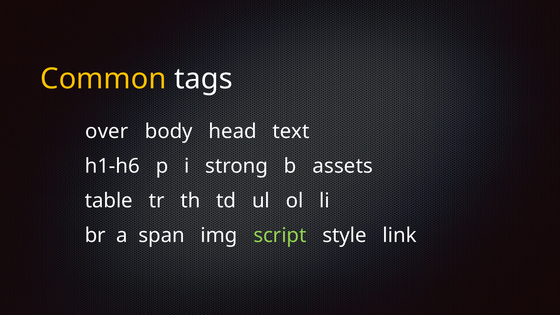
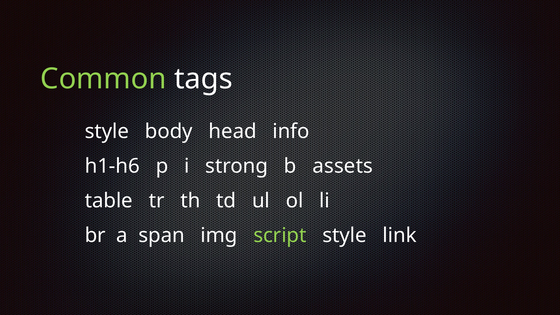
Common colour: yellow -> light green
over at (107, 131): over -> style
text: text -> info
